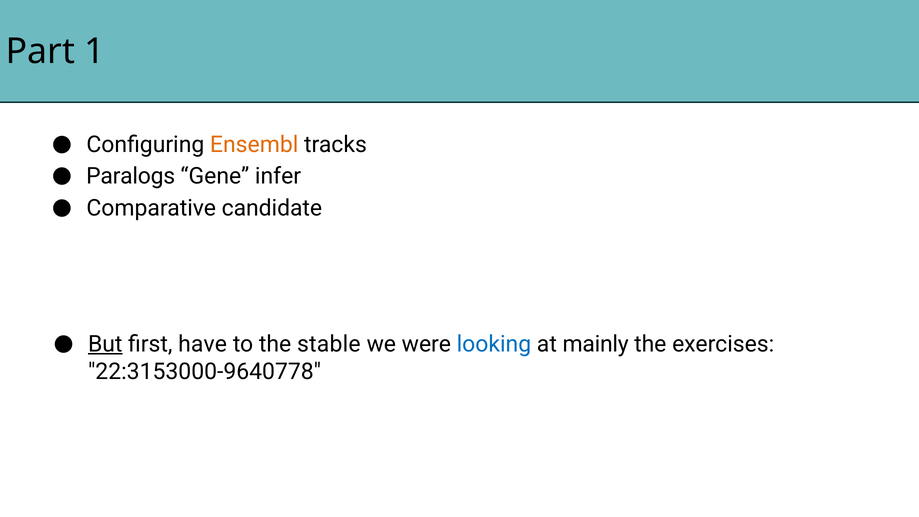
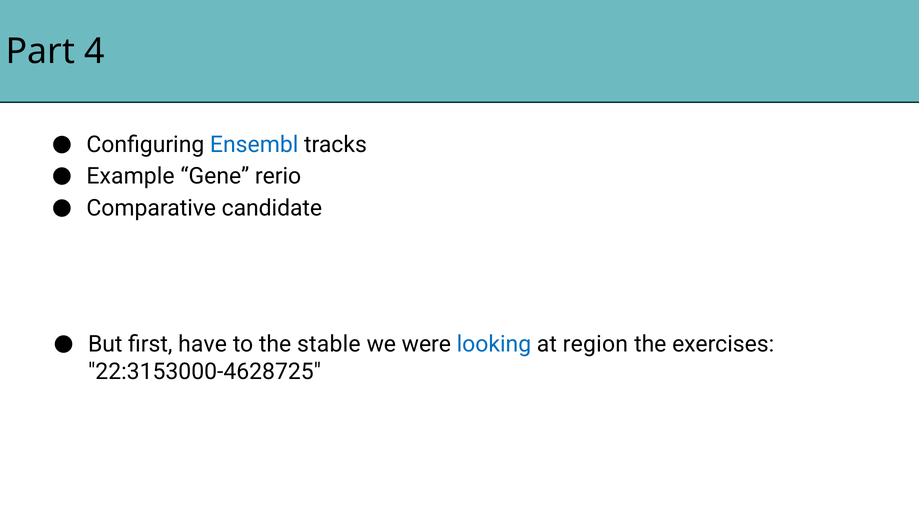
1: 1 -> 4
Ensembl colour: orange -> blue
Paralogs: Paralogs -> Example
infer: infer -> rerio
But underline: present -> none
mainly: mainly -> region
22:3153000-9640778: 22:3153000-9640778 -> 22:3153000-4628725
